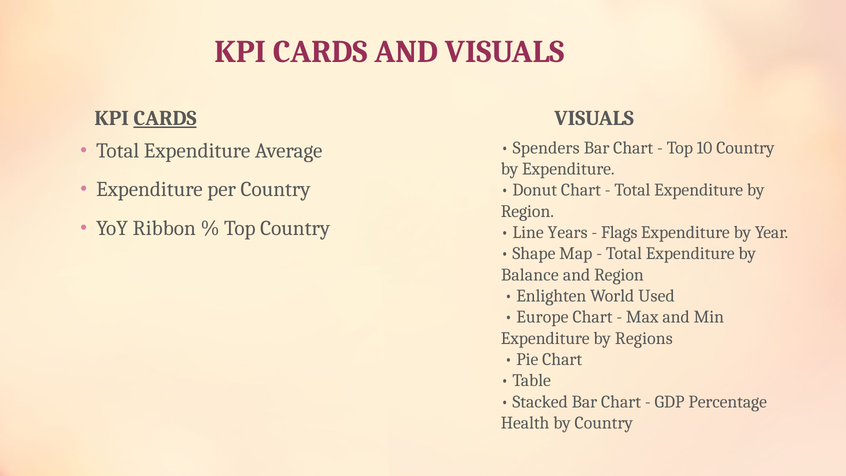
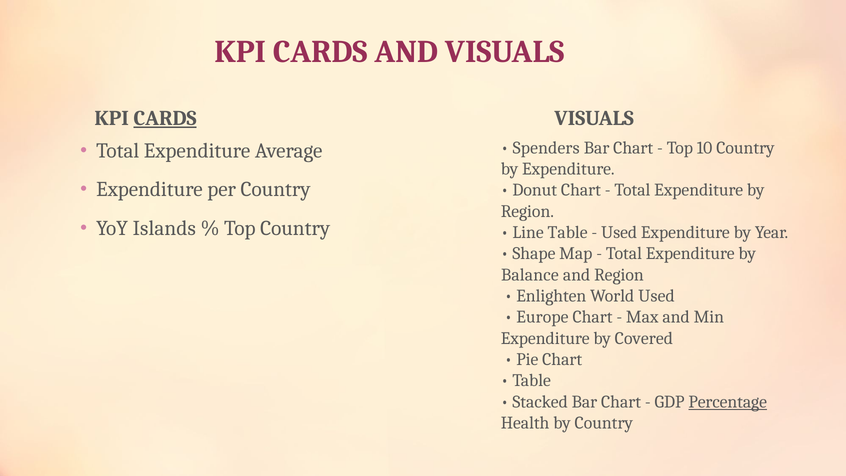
Ribbon: Ribbon -> Islands
Line Years: Years -> Table
Flags at (619, 232): Flags -> Used
Regions: Regions -> Covered
Percentage underline: none -> present
